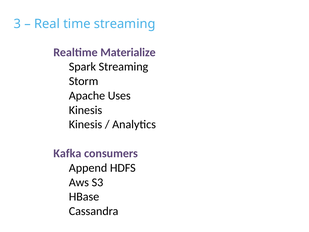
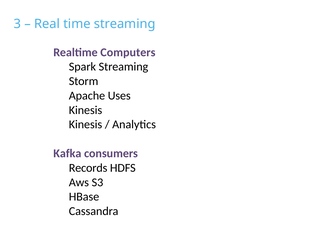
Materialize: Materialize -> Computers
Append: Append -> Records
